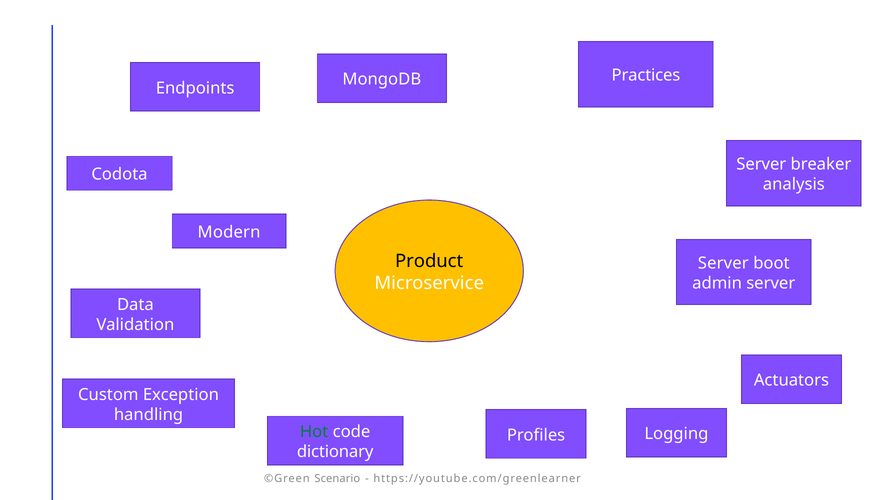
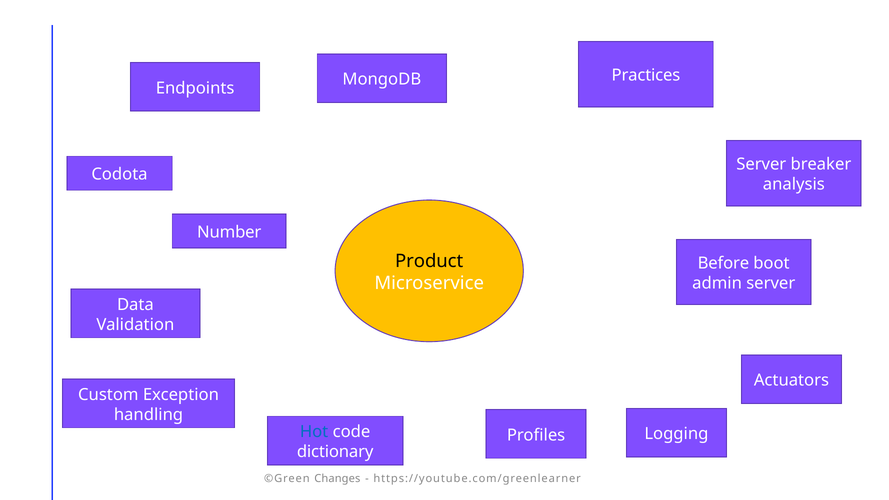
Modern: Modern -> Number
Server at (723, 263): Server -> Before
Hot colour: green -> blue
Scenario: Scenario -> Changes
